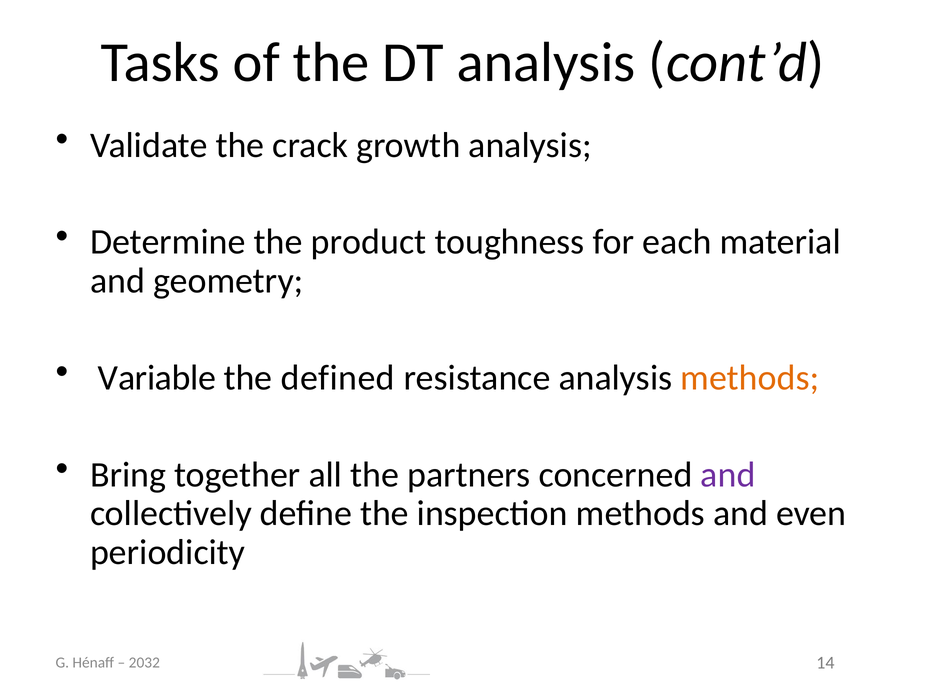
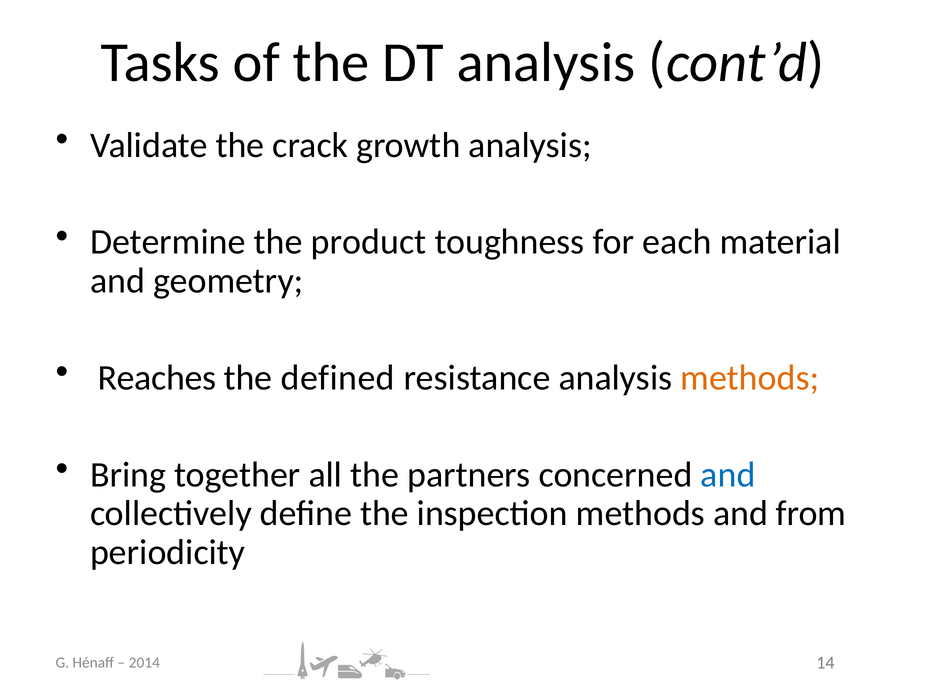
Variable: Variable -> Reaches
and at (728, 475) colour: purple -> blue
even: even -> from
2032: 2032 -> 2014
